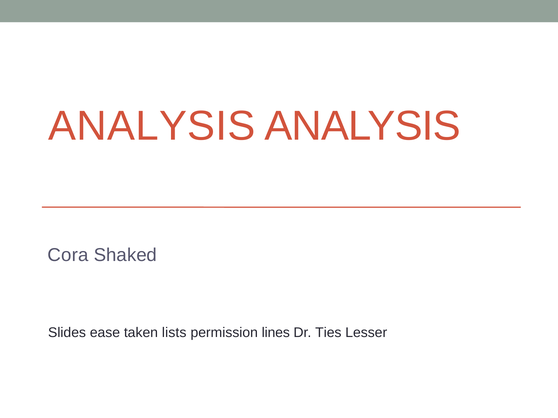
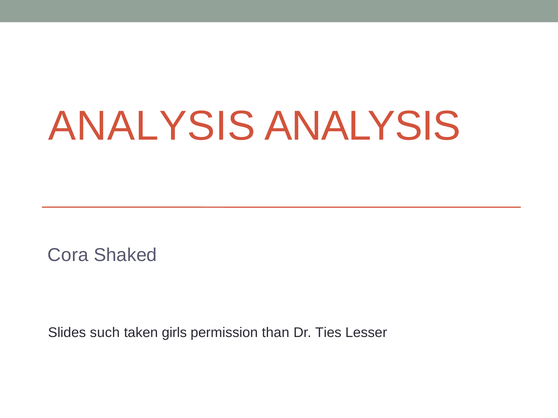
ease: ease -> such
lists: lists -> girls
lines: lines -> than
